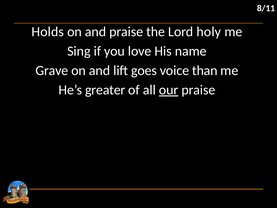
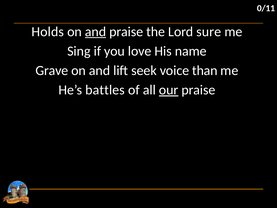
8/11: 8/11 -> 0/11
and at (96, 32) underline: none -> present
holy: holy -> sure
goes: goes -> seek
greater: greater -> battles
